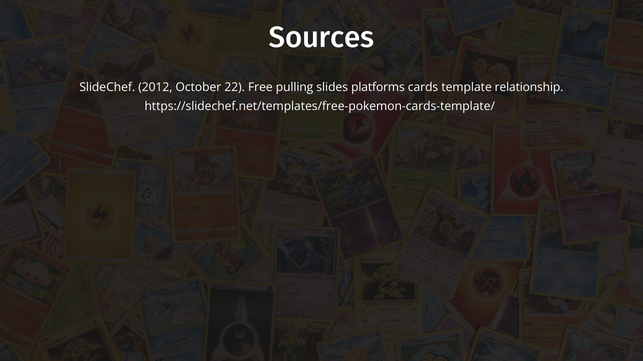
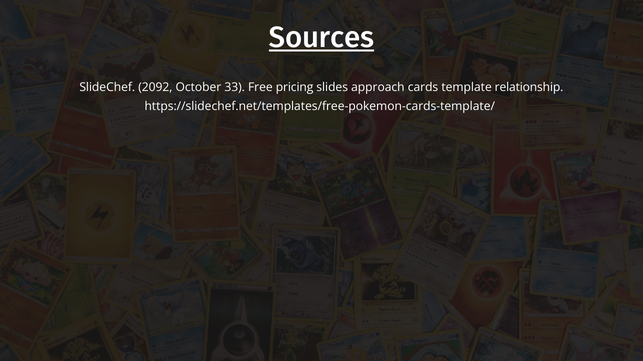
Sources underline: none -> present
2012: 2012 -> 2092
22: 22 -> 33
pulling: pulling -> pricing
platforms: platforms -> approach
